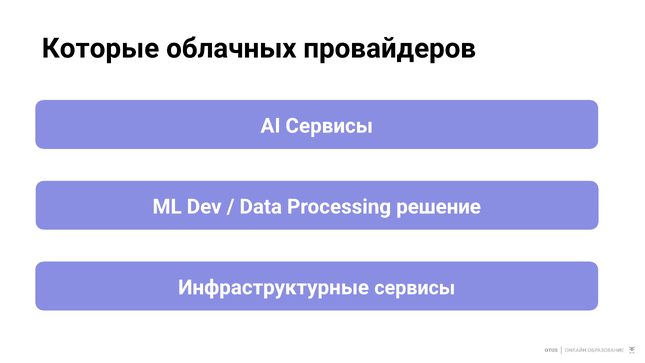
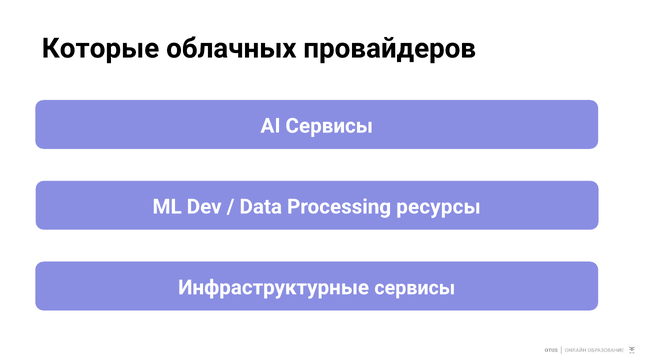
решение: решение -> ресурсы
